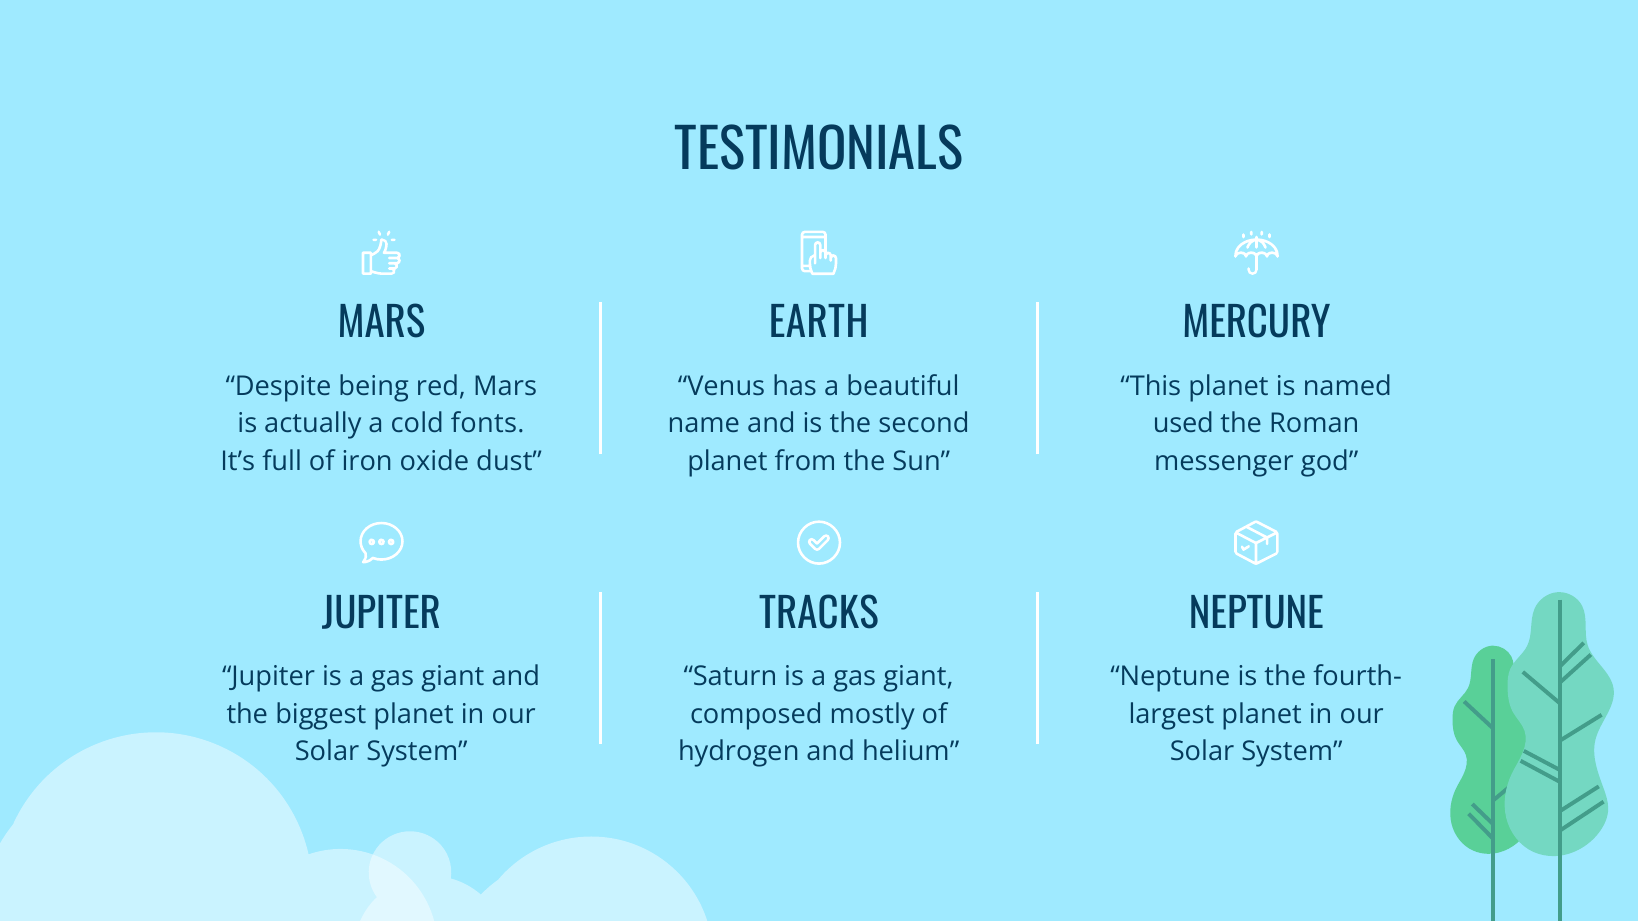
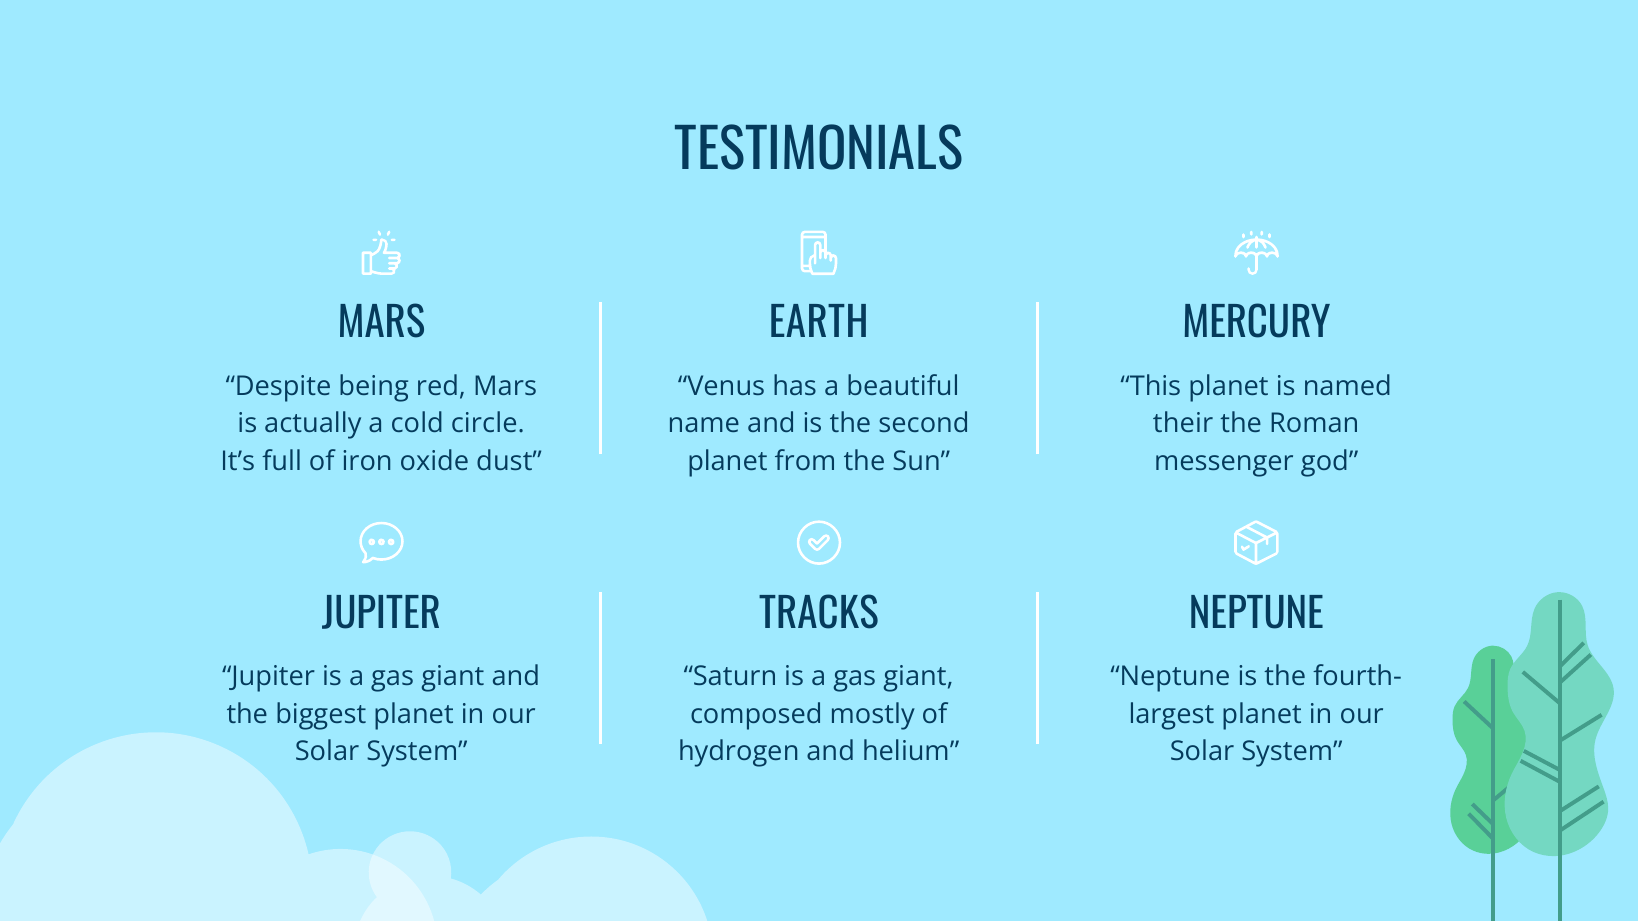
fonts: fonts -> circle
used: used -> their
